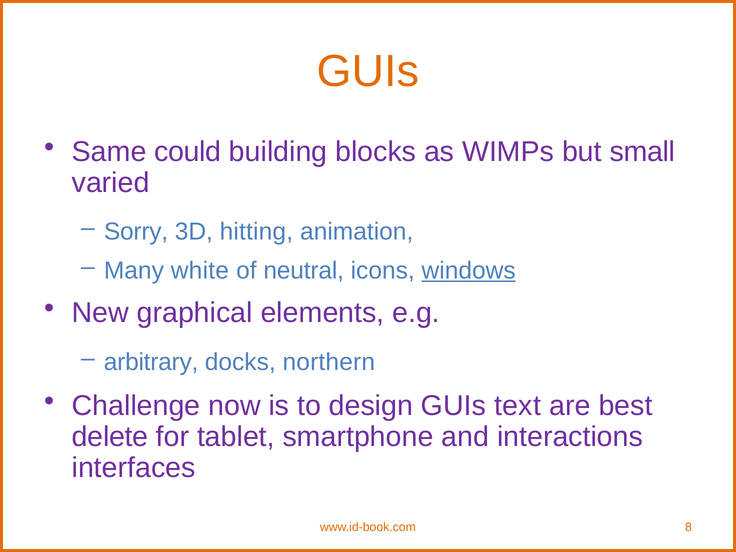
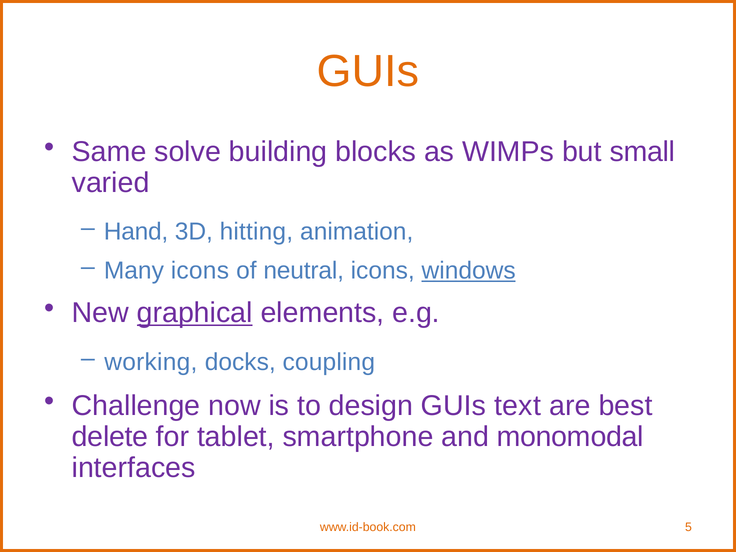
could: could -> solve
Sorry: Sorry -> Hand
Many white: white -> icons
graphical underline: none -> present
arbitrary: arbitrary -> working
northern: northern -> coupling
interactions: interactions -> monomodal
8: 8 -> 5
